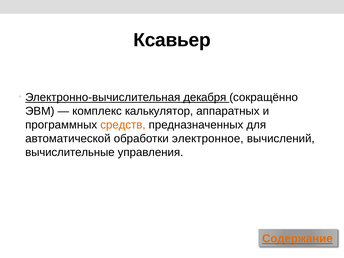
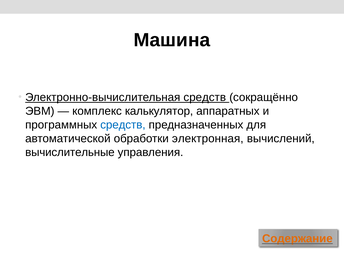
Ксавьер: Ксавьер -> Машина
Электронно-вычислительная декабря: декабря -> средств
средств at (123, 125) colour: orange -> blue
электронное: электронное -> электронная
